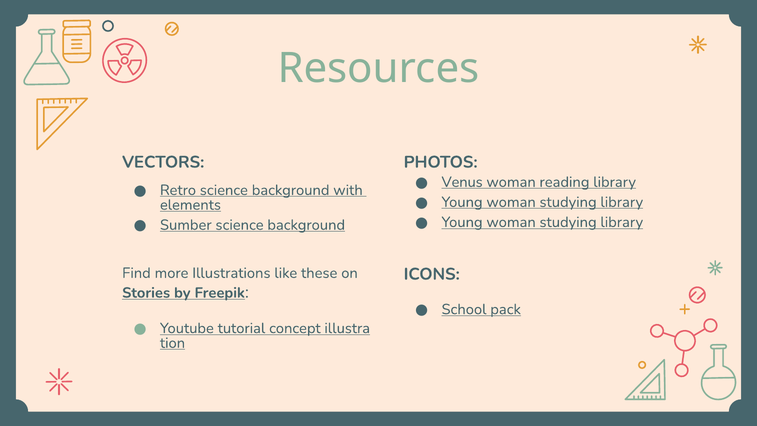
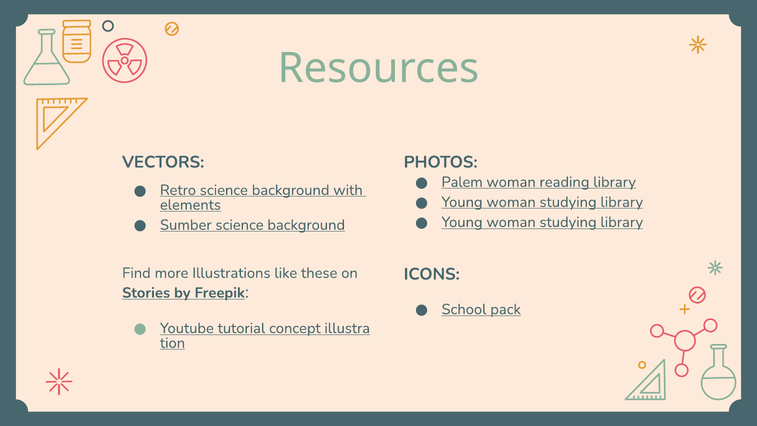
Venus: Venus -> Palem
